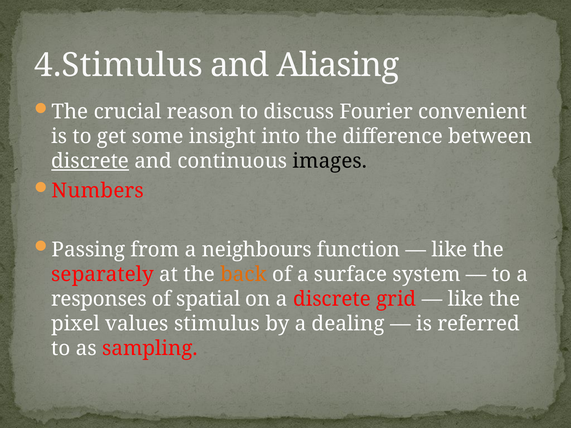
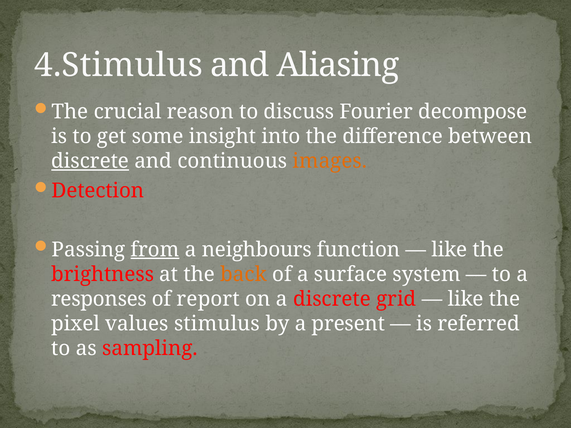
convenient: convenient -> decompose
images colour: black -> orange
Numbers: Numbers -> Detection
from underline: none -> present
separately: separately -> brightness
spatial: spatial -> report
dealing: dealing -> present
